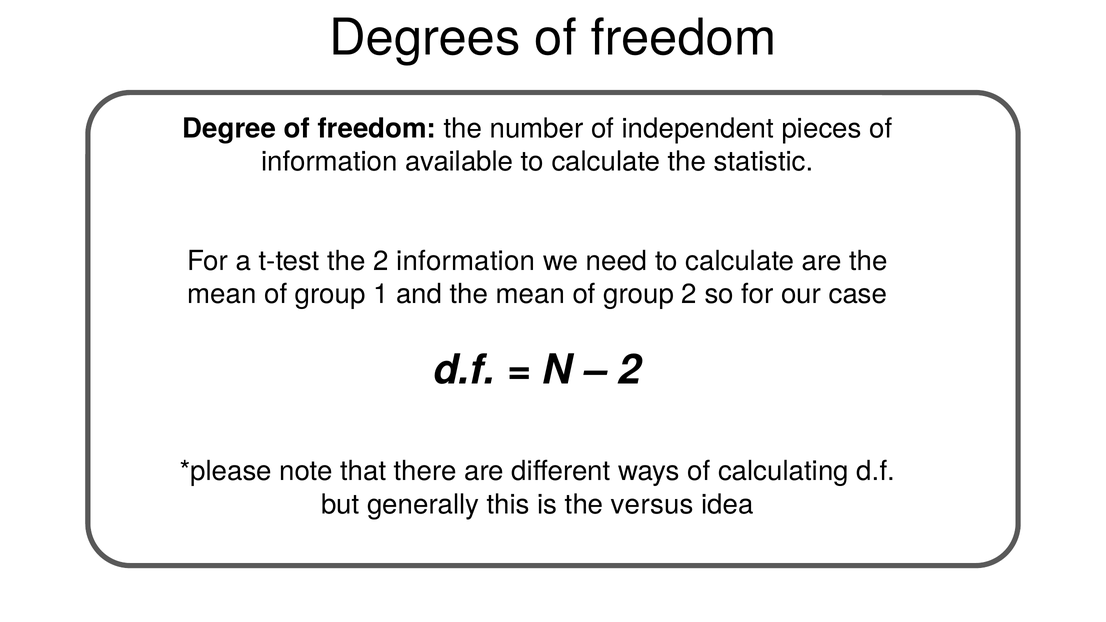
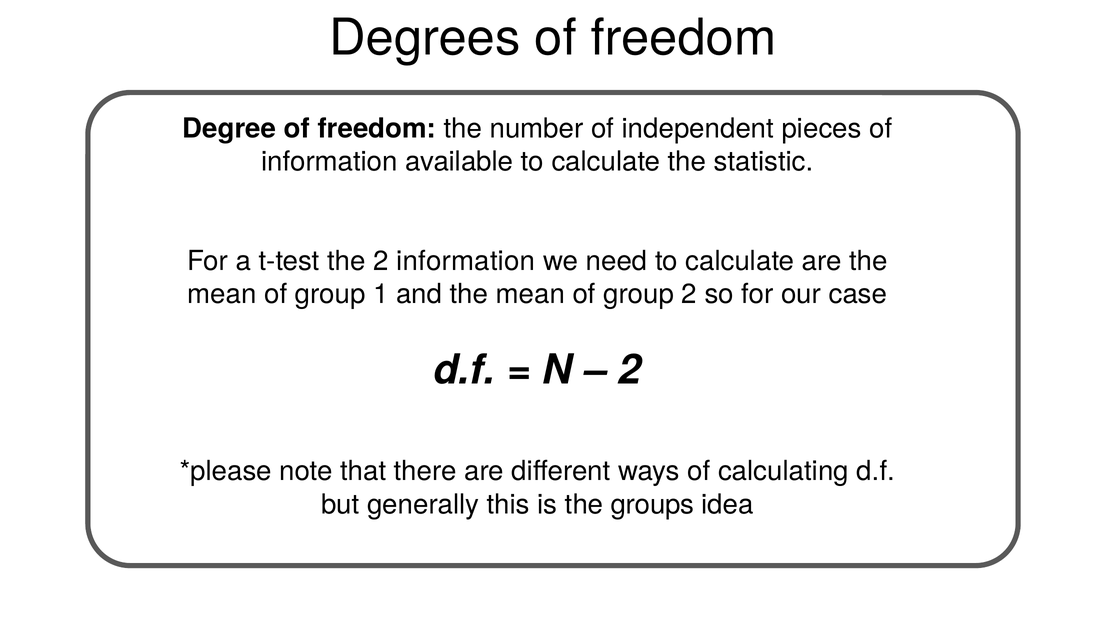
versus: versus -> groups
